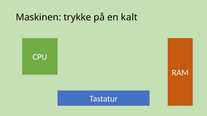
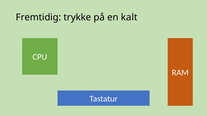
Maskinen: Maskinen -> Fremtidig
